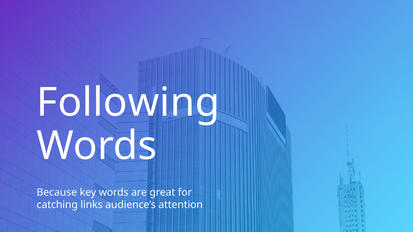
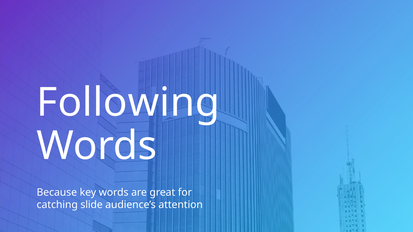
links: links -> slide
